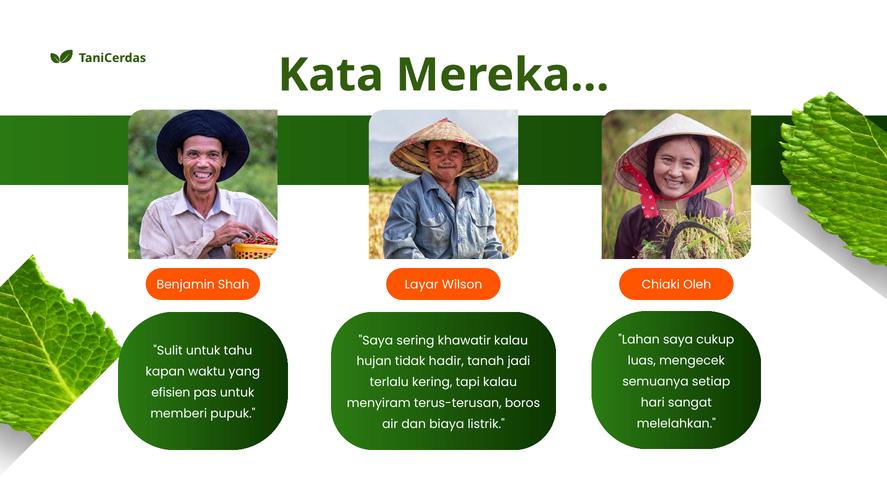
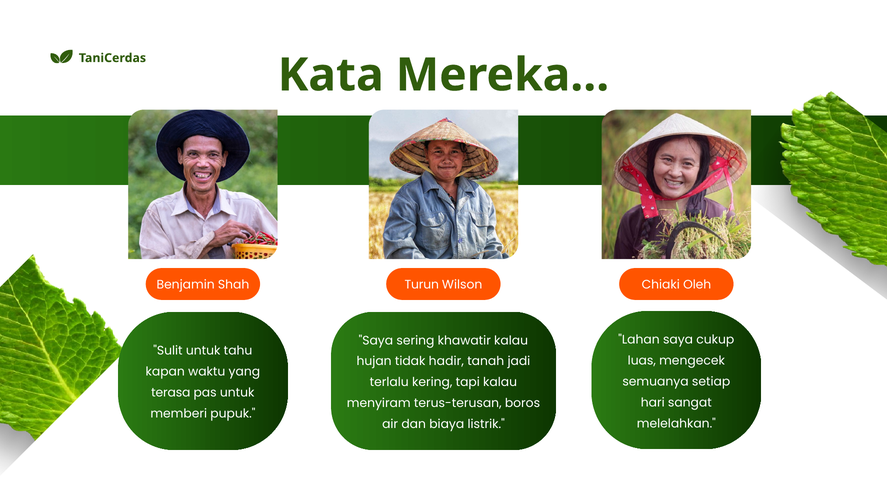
Layar: Layar -> Turun
efisien: efisien -> terasa
